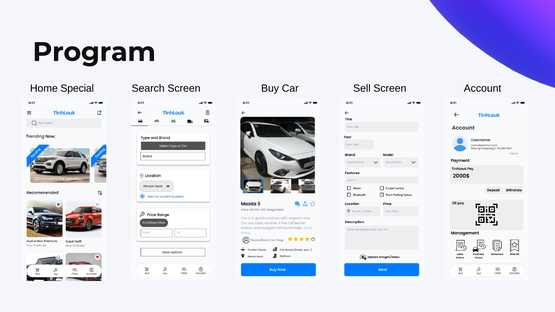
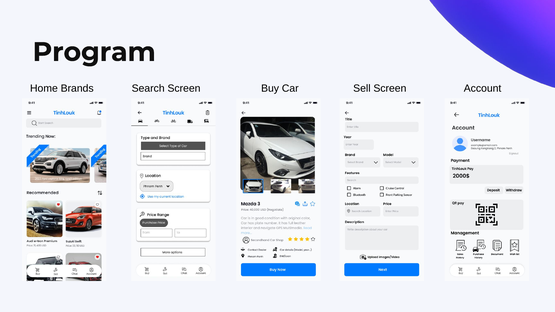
Special: Special -> Brands
